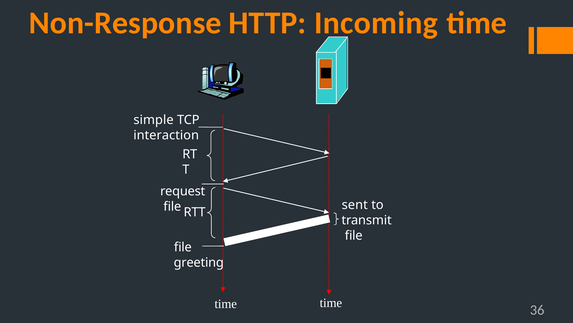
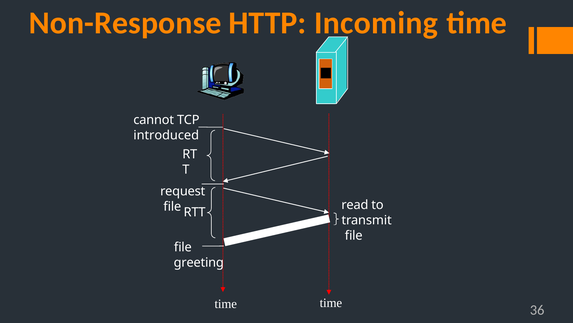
simple: simple -> cannot
interaction: interaction -> introduced
sent: sent -> read
